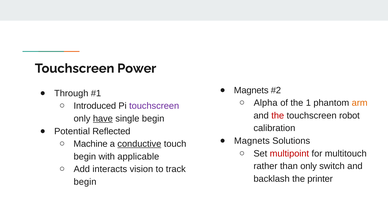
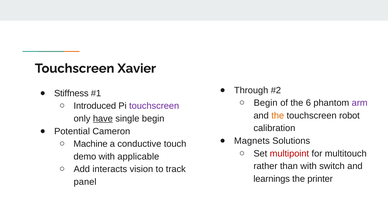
Power: Power -> Xavier
Magnets at (251, 90): Magnets -> Through
Through: Through -> Stiffness
Alpha at (266, 103): Alpha -> Begin
1: 1 -> 6
arm colour: orange -> purple
the at (278, 116) colour: red -> orange
Reflected: Reflected -> Cameron
conductive underline: present -> none
begin at (85, 157): begin -> demo
than only: only -> with
backlash: backlash -> learnings
begin at (85, 182): begin -> panel
